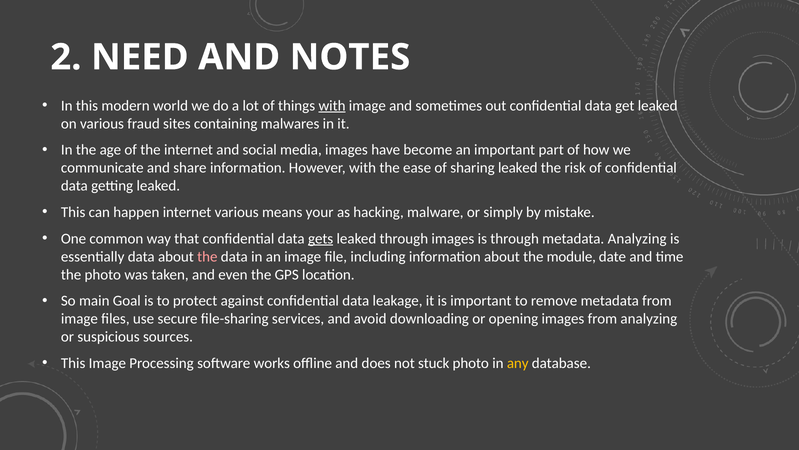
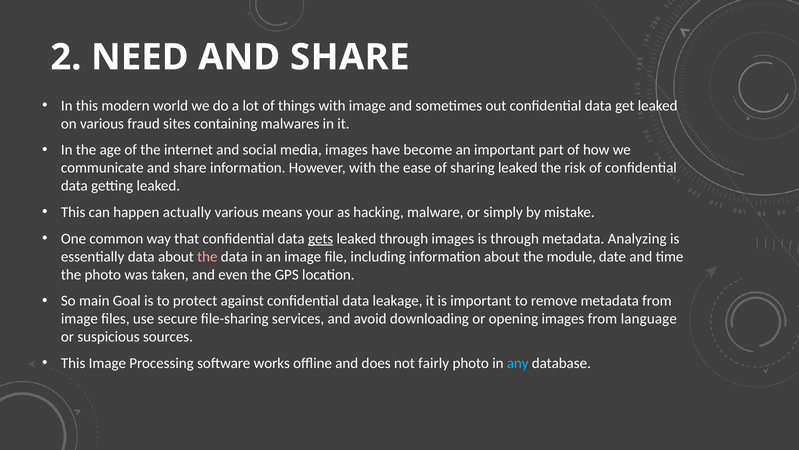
NEED AND NOTES: NOTES -> SHARE
with at (332, 105) underline: present -> none
happen internet: internet -> actually
from analyzing: analyzing -> language
stuck: stuck -> fairly
any colour: yellow -> light blue
